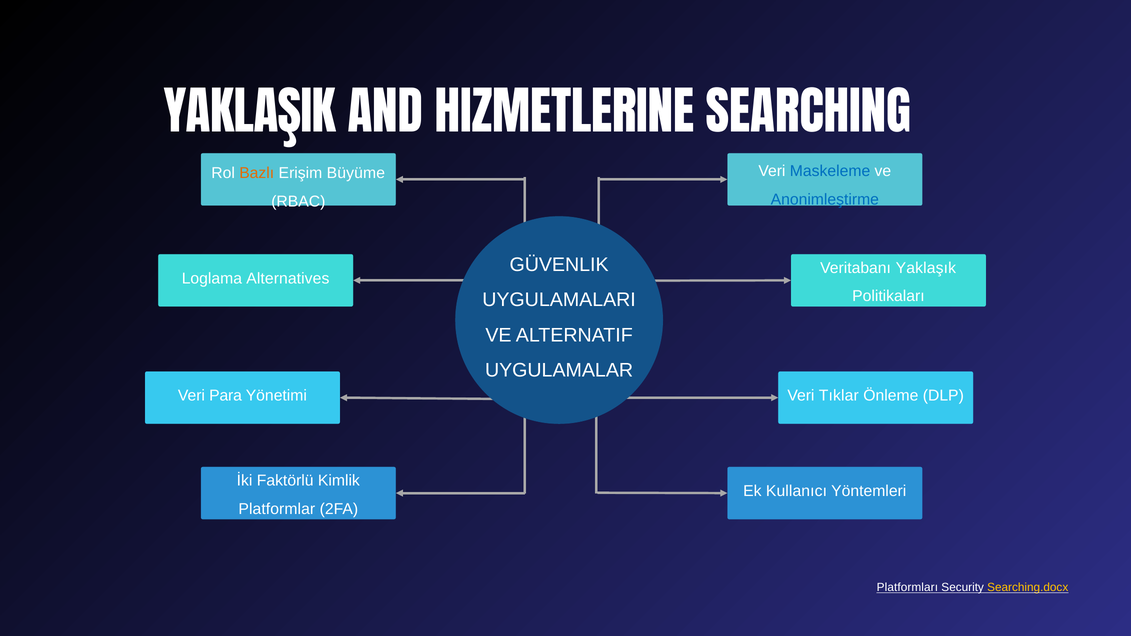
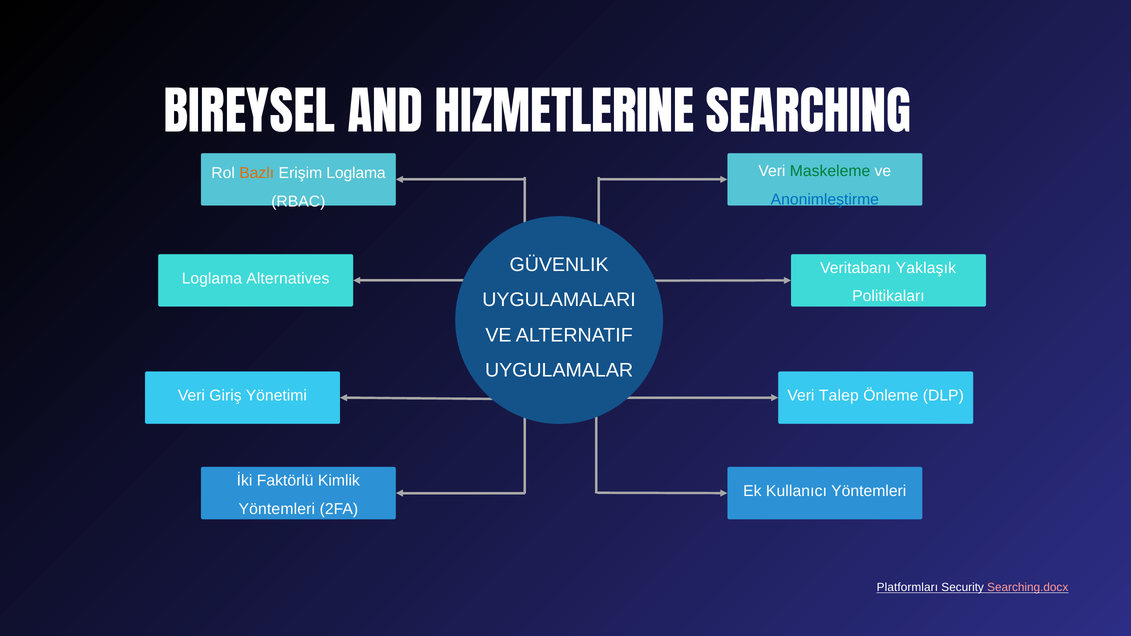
YAKLAŞIK: YAKLAŞIK -> BIREYSEL
Maskeleme colour: blue -> green
Erişim Büyüme: Büyüme -> Loglama
Para: Para -> Giriş
Tıklar: Tıklar -> Talep
Platformlar at (277, 509): Platformlar -> Yöntemleri
Searching.docx colour: yellow -> pink
